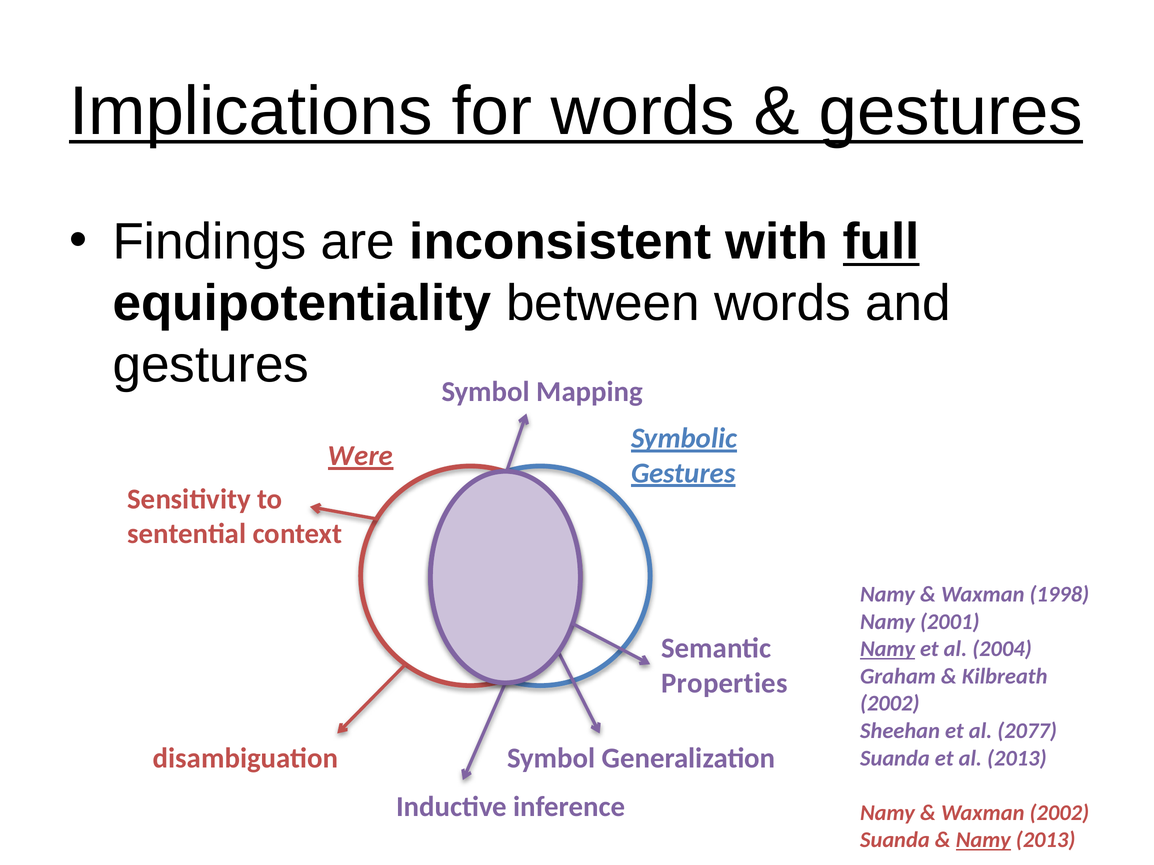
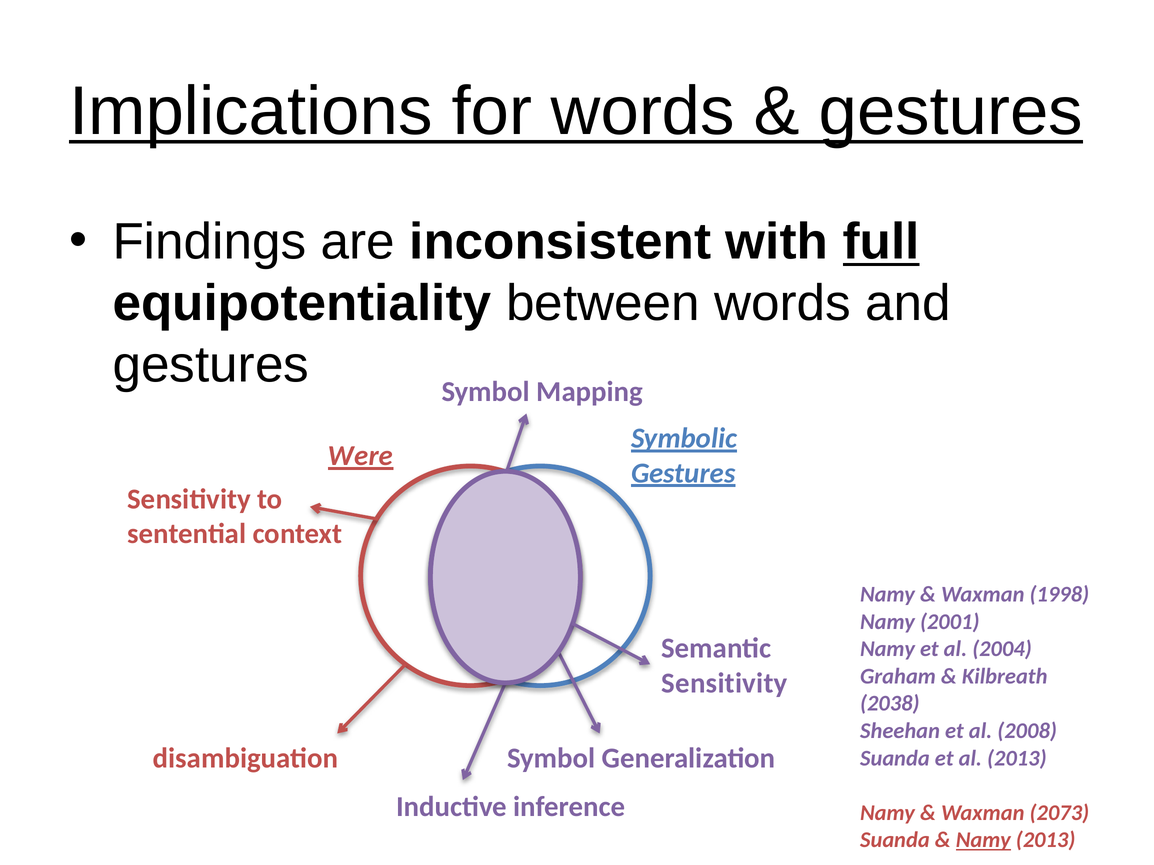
Namy at (888, 649) underline: present -> none
Properties at (725, 683): Properties -> Sensitivity
2002 at (890, 704): 2002 -> 2038
2077: 2077 -> 2008
Waxman 2002: 2002 -> 2073
